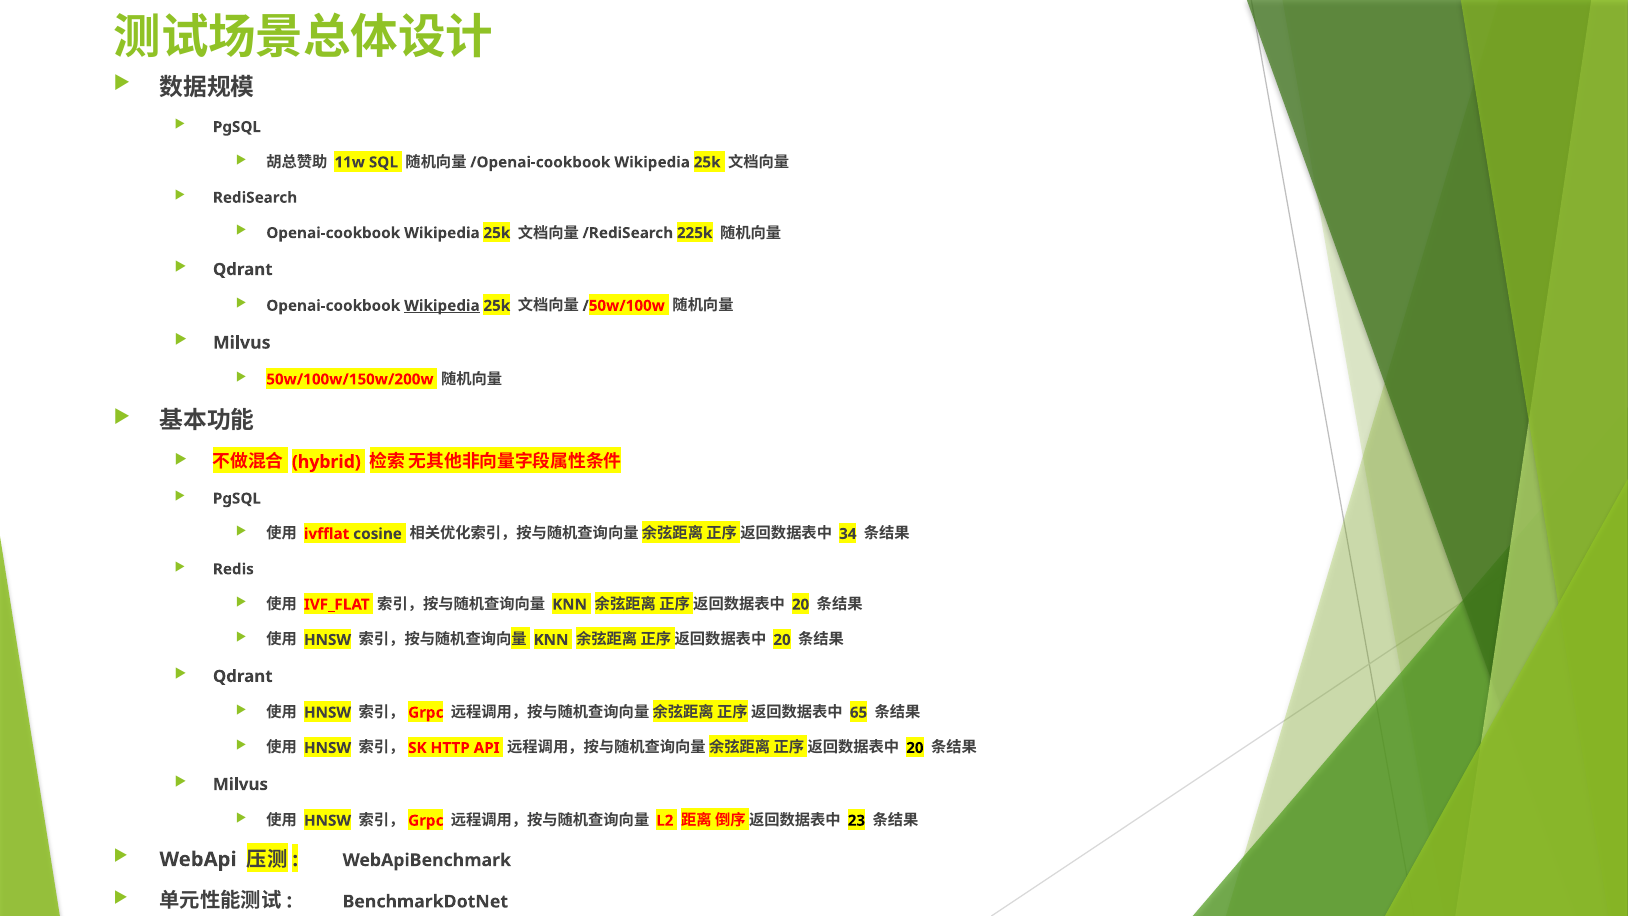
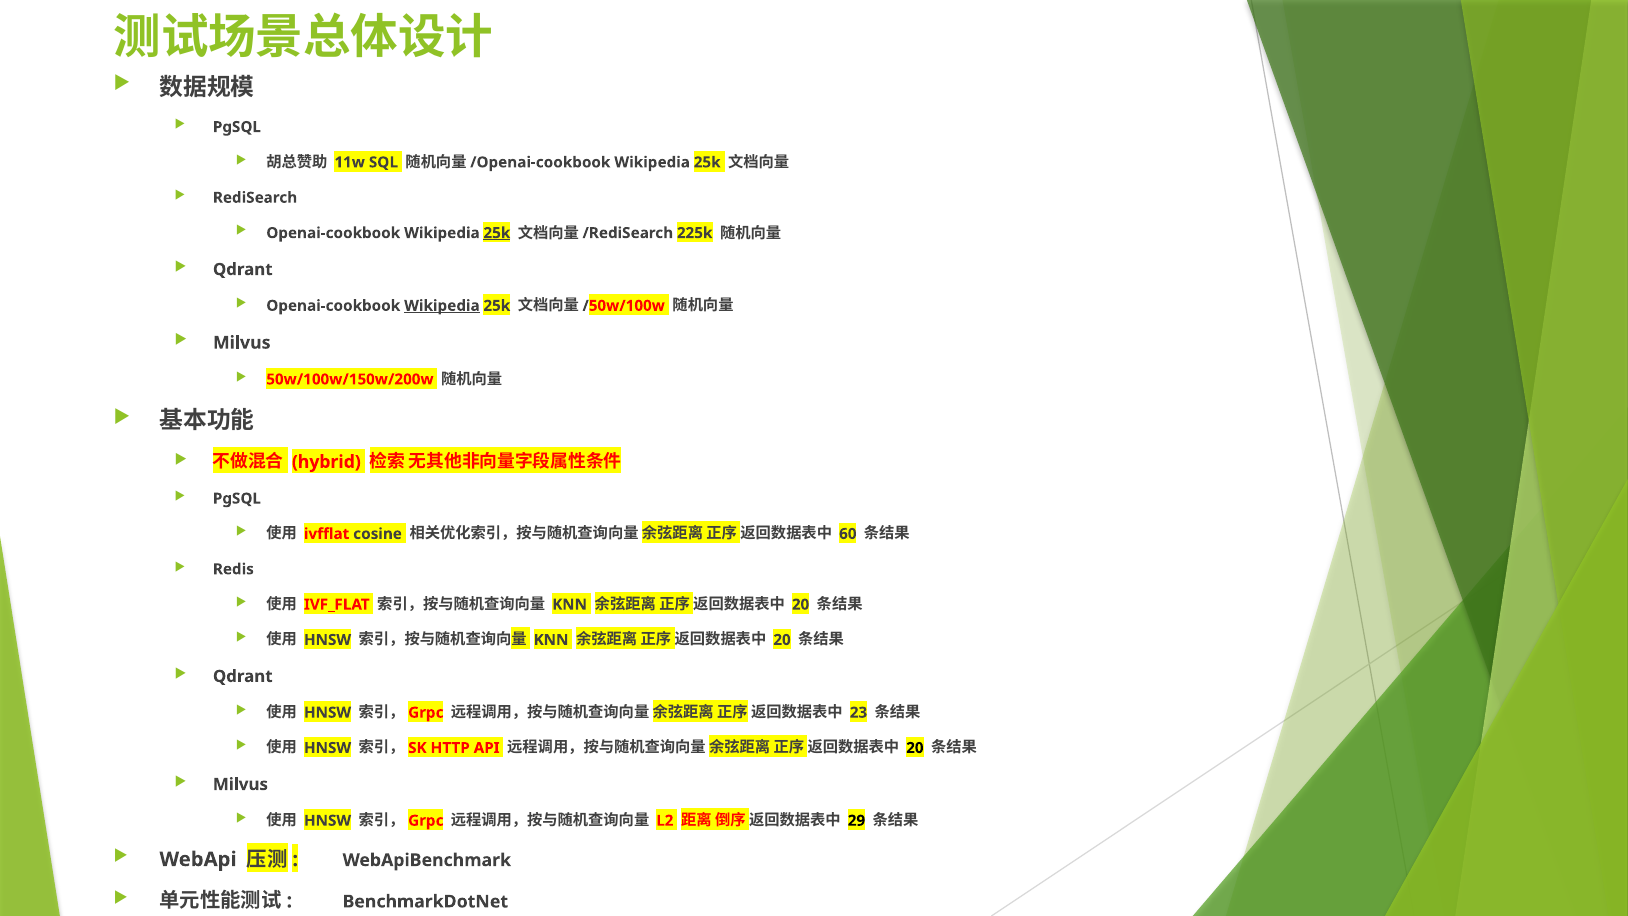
25k at (497, 233) underline: none -> present
34: 34 -> 60
65: 65 -> 23
23: 23 -> 29
